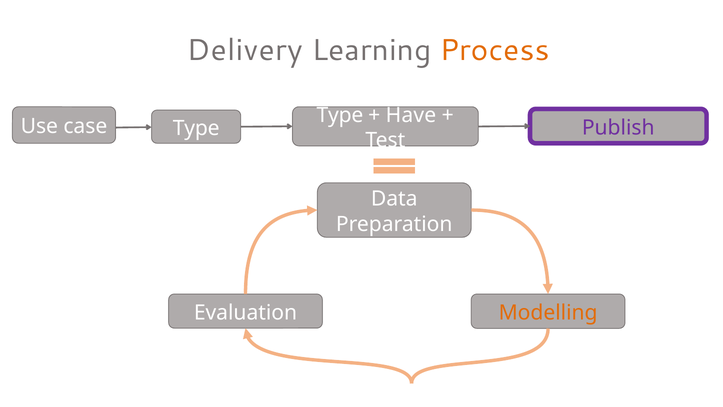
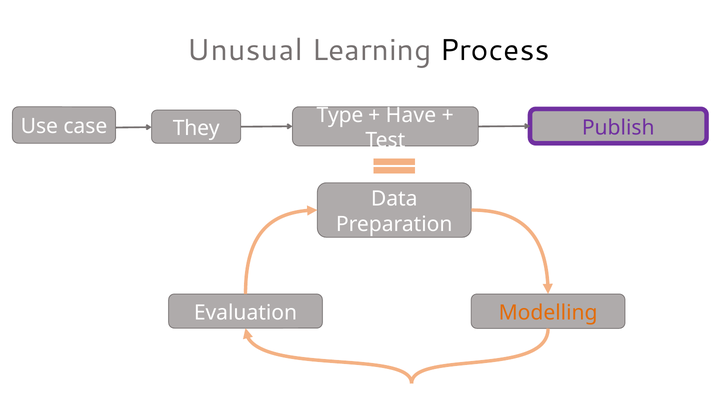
Delivery: Delivery -> Unusual
Process colour: orange -> black
case Type: Type -> They
